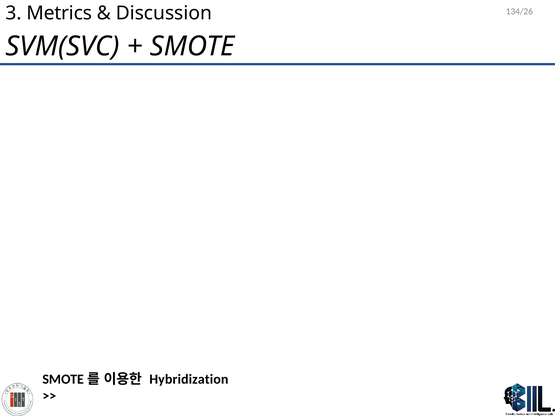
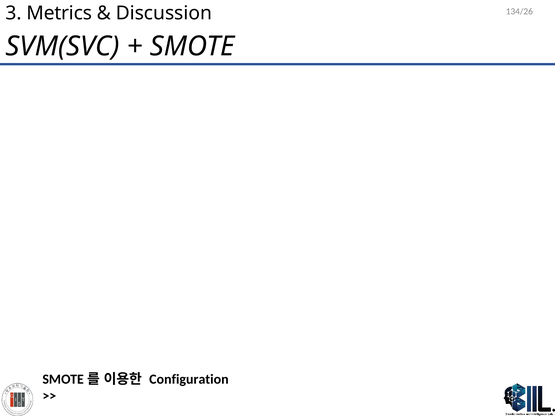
Hybridization: Hybridization -> Configuration
